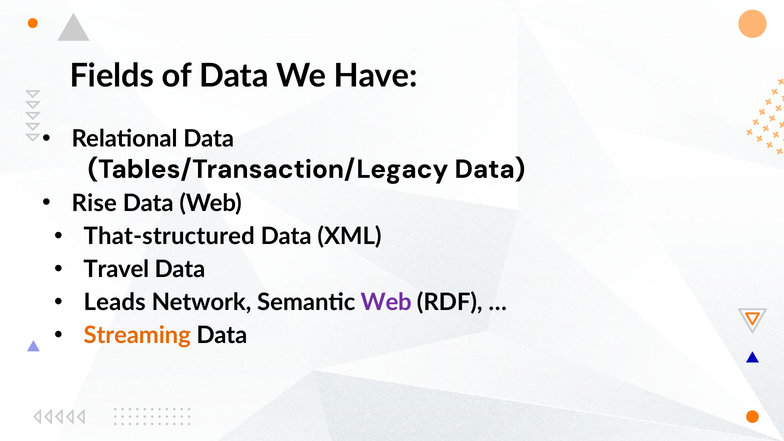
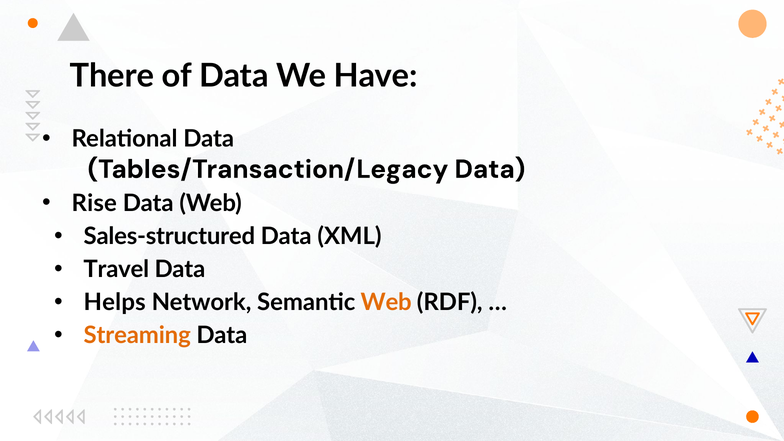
Fields: Fields -> There
That-structured: That-structured -> Sales-structured
Leads: Leads -> Helps
Web at (386, 302) colour: purple -> orange
